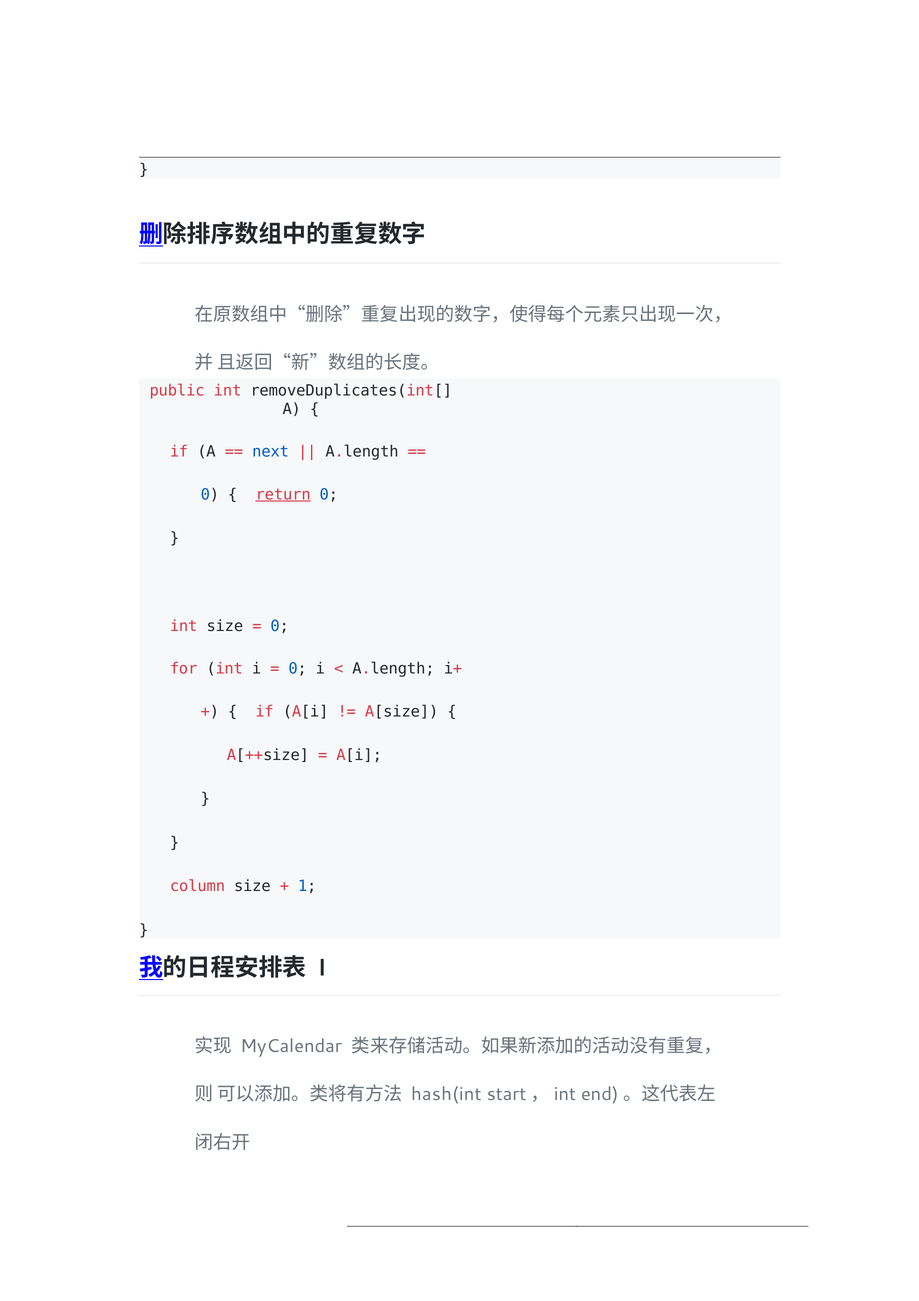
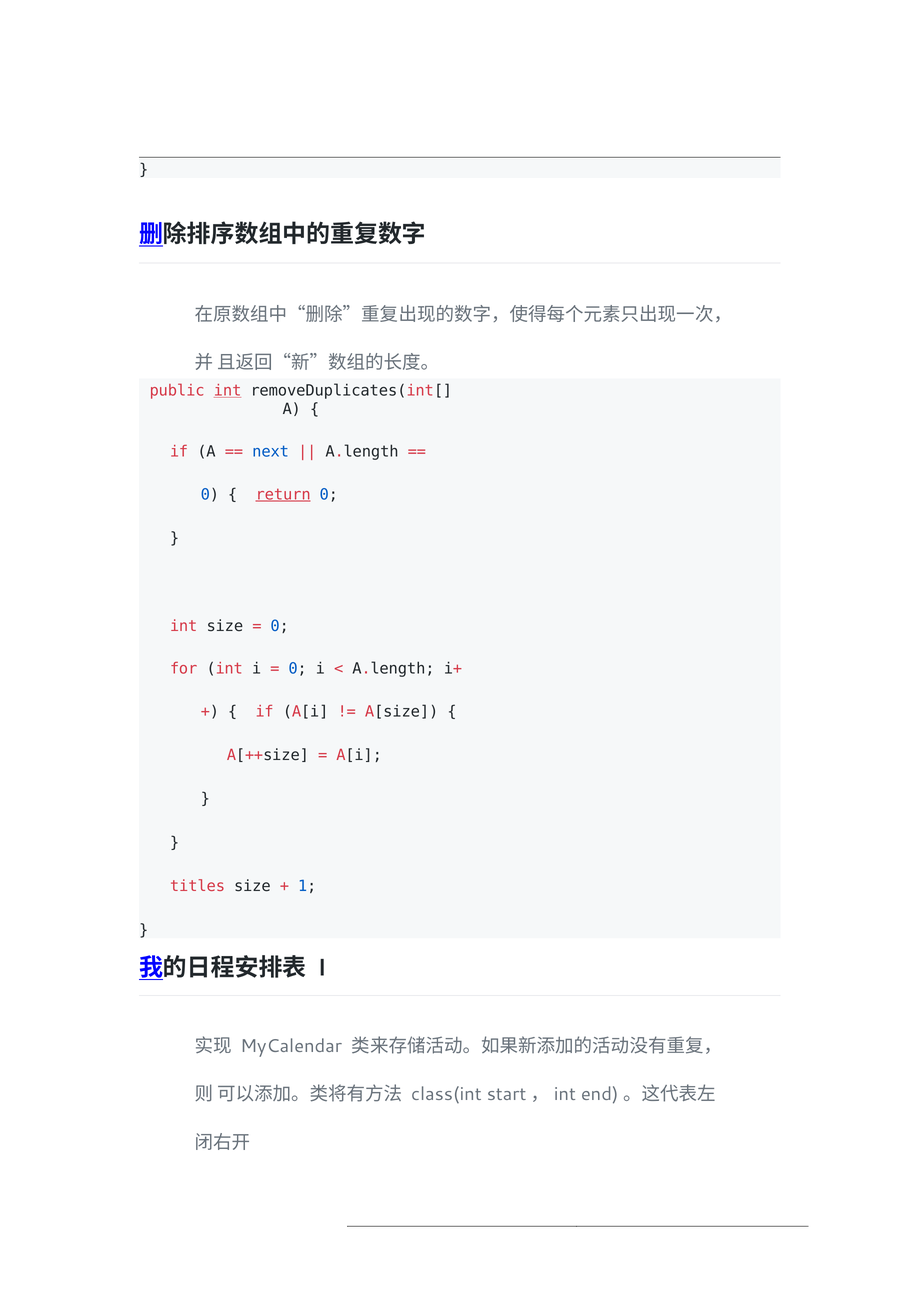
int at (228, 390) underline: none -> present
column: column -> titles
hash(int: hash(int -> class(int
